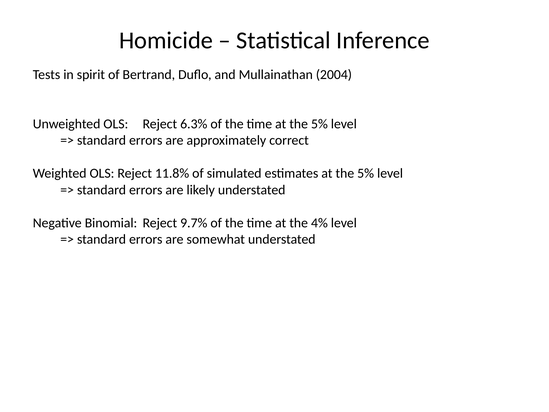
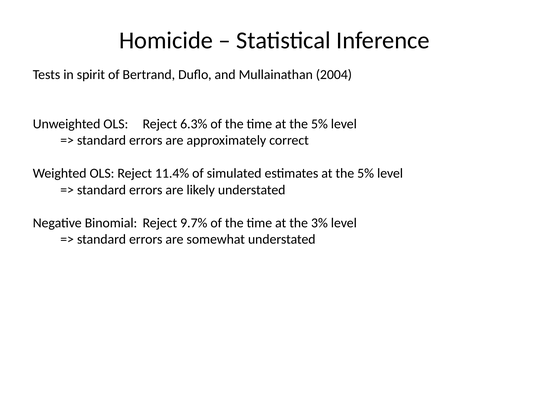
11.8%: 11.8% -> 11.4%
4%: 4% -> 3%
